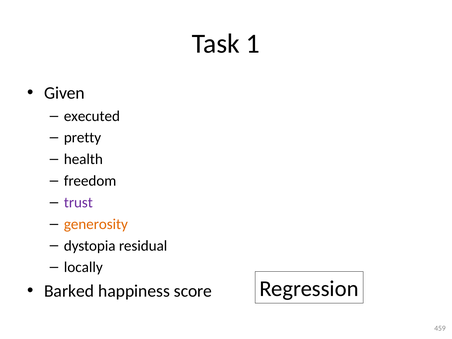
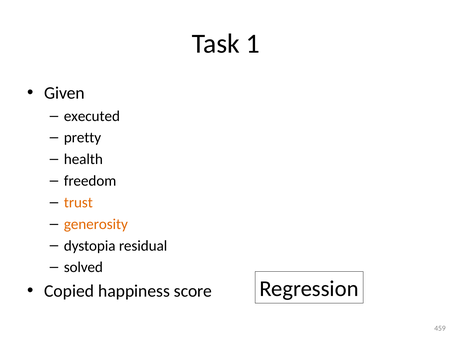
trust colour: purple -> orange
locally: locally -> solved
Barked: Barked -> Copied
